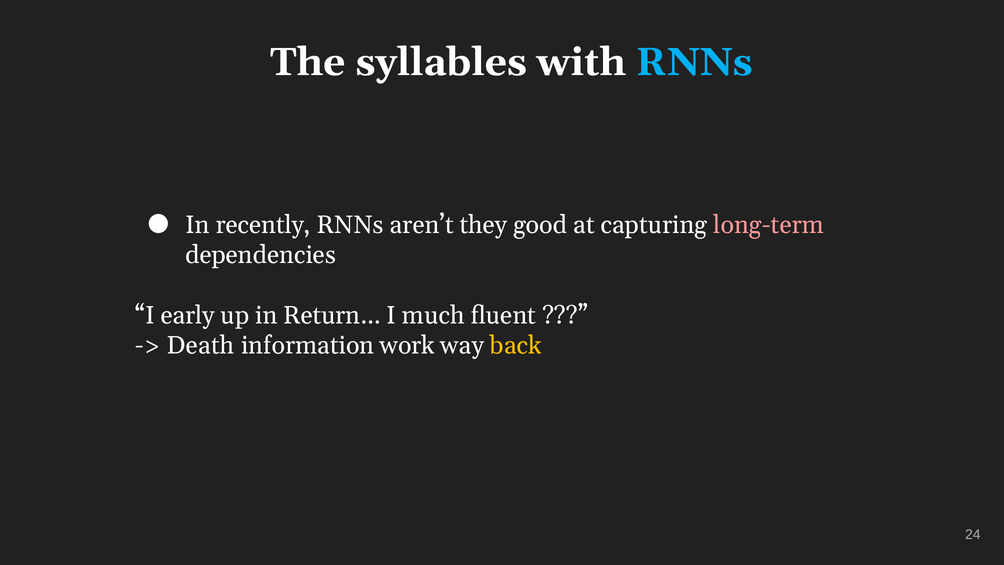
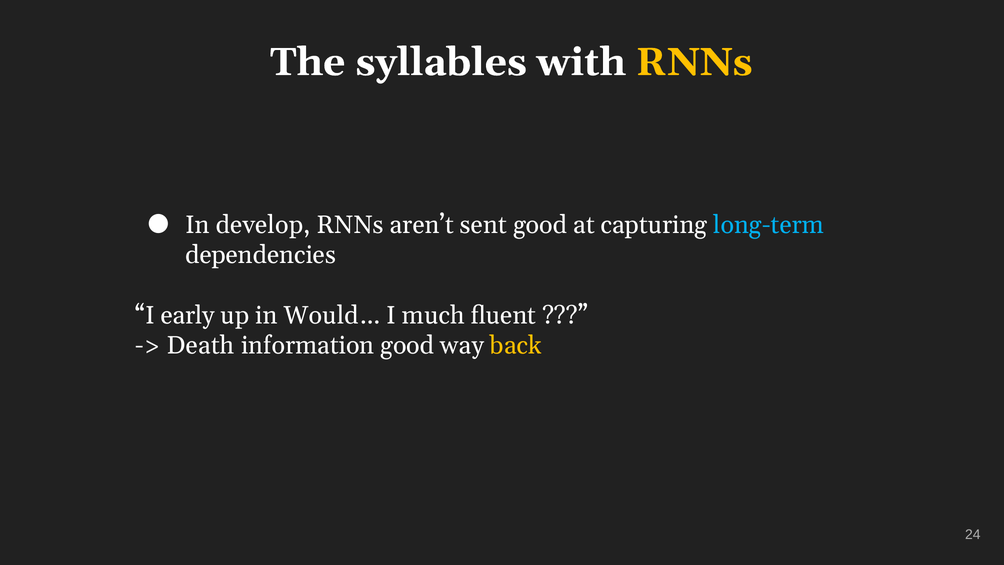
RNNs at (694, 62) colour: light blue -> yellow
recently: recently -> develop
they: they -> sent
long-term colour: pink -> light blue
Return…: Return… -> Would…
information work: work -> good
